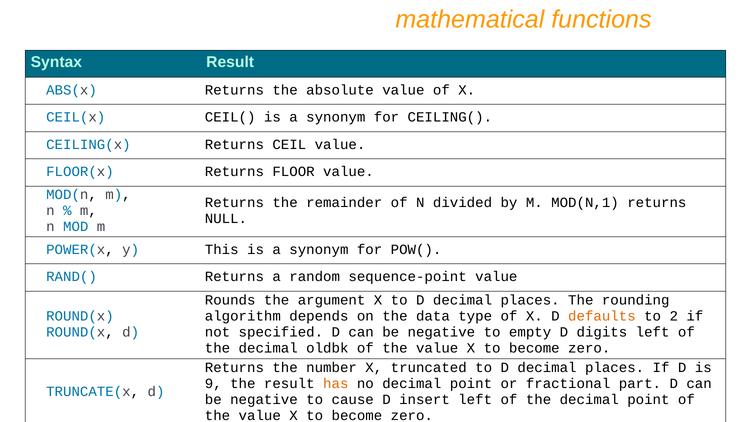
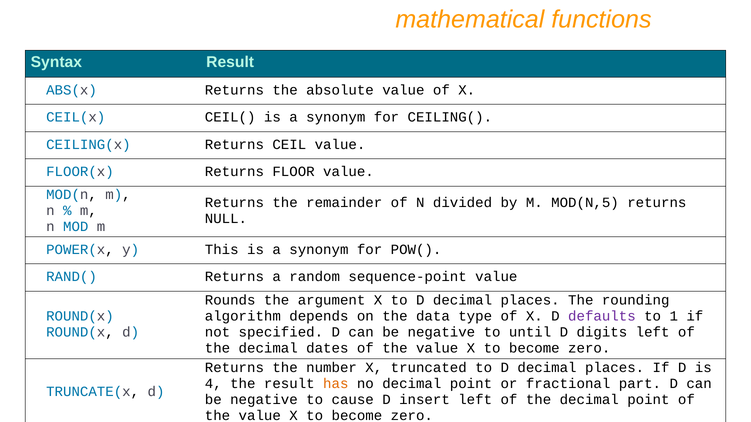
MOD(N,1: MOD(N,1 -> MOD(N,5
defaults colour: orange -> purple
2: 2 -> 1
empty: empty -> until
oldbk: oldbk -> dates
9: 9 -> 4
